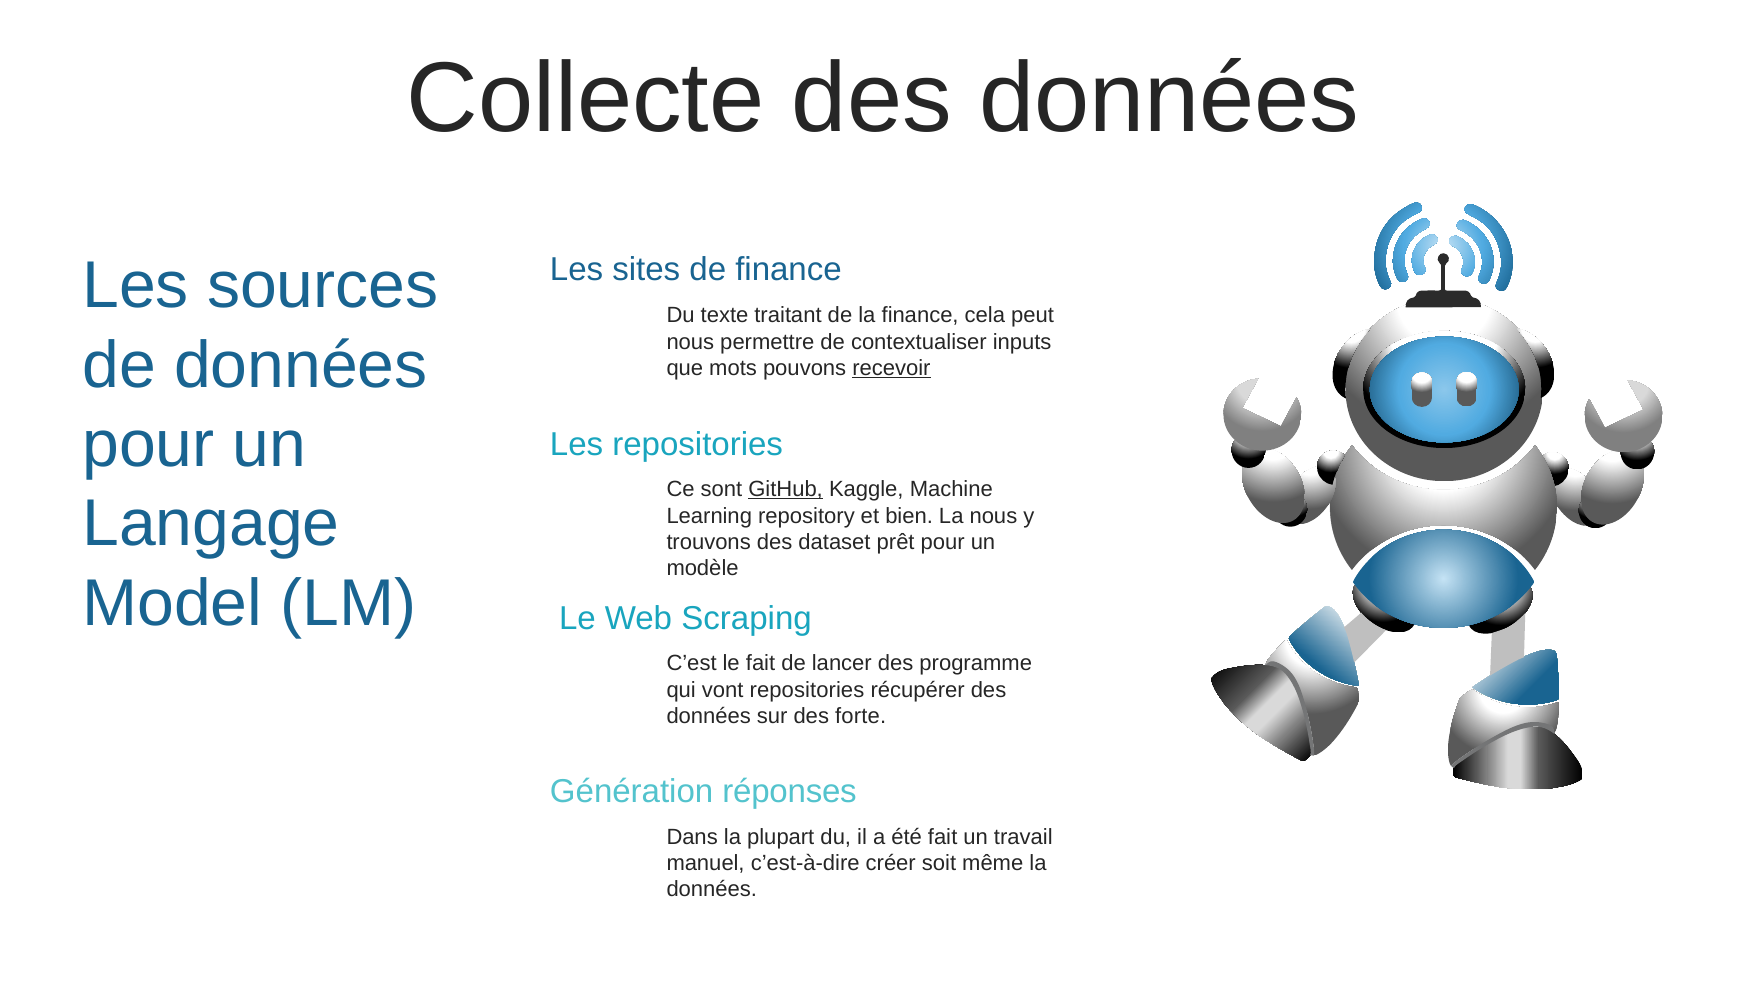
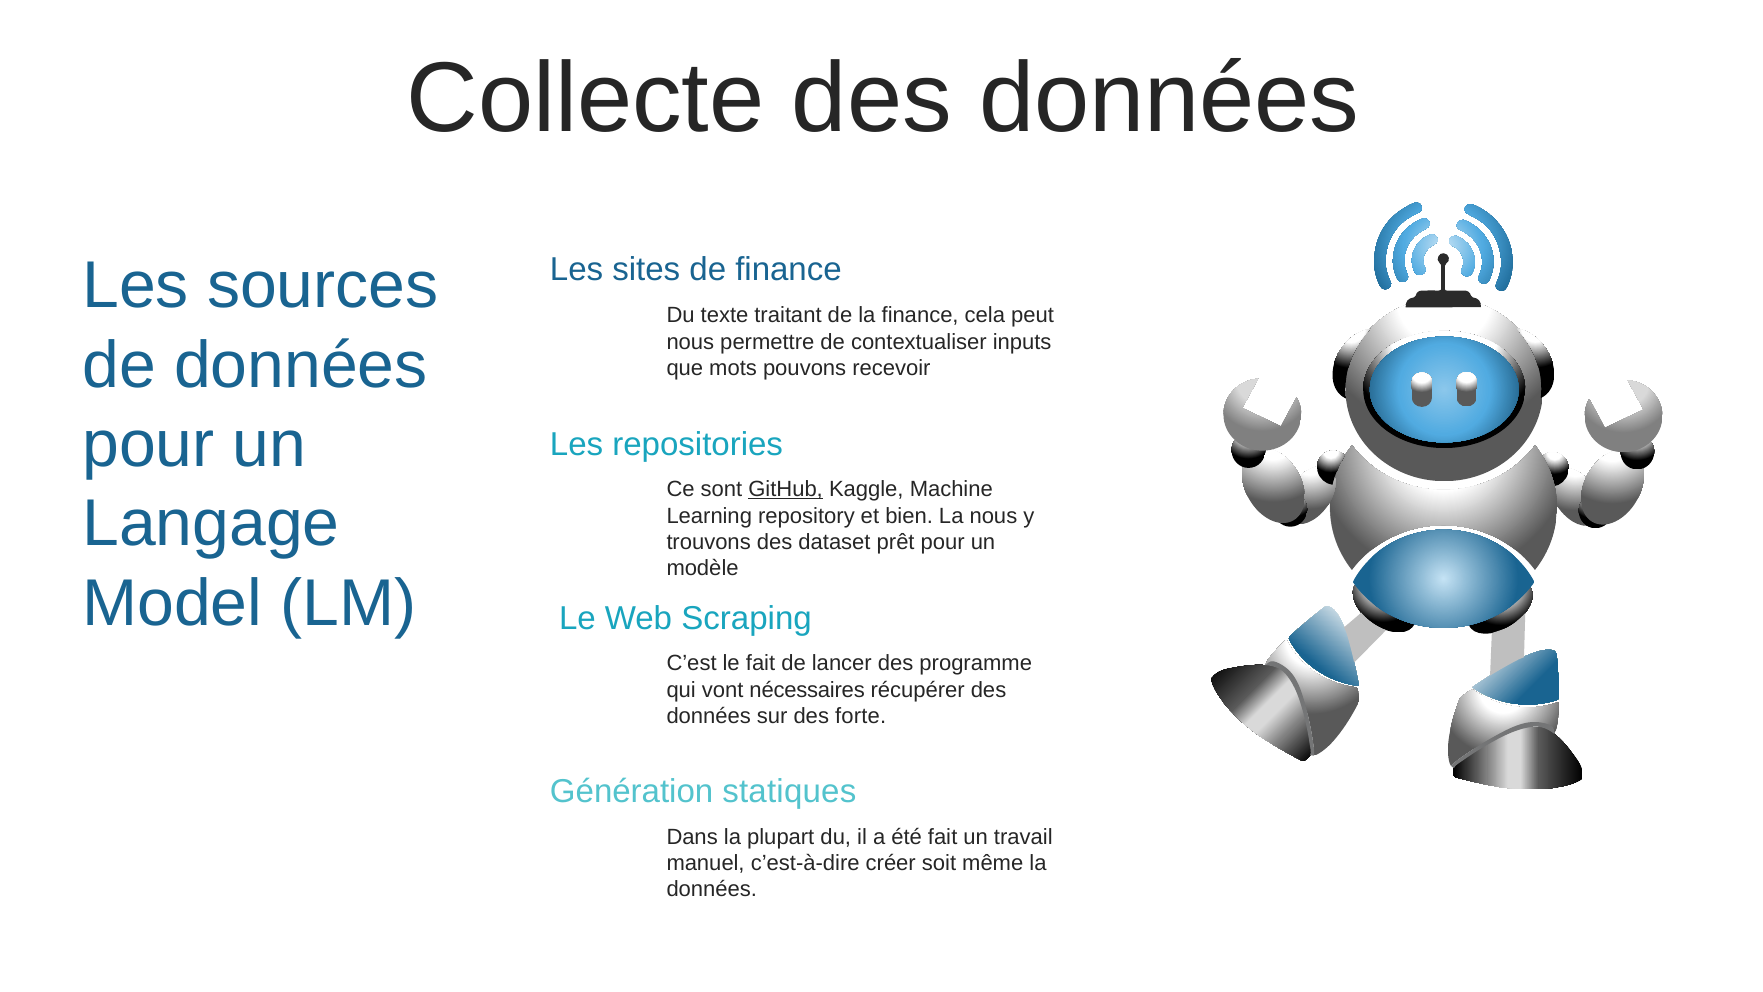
recevoir underline: present -> none
vont repositories: repositories -> nécessaires
réponses: réponses -> statiques
